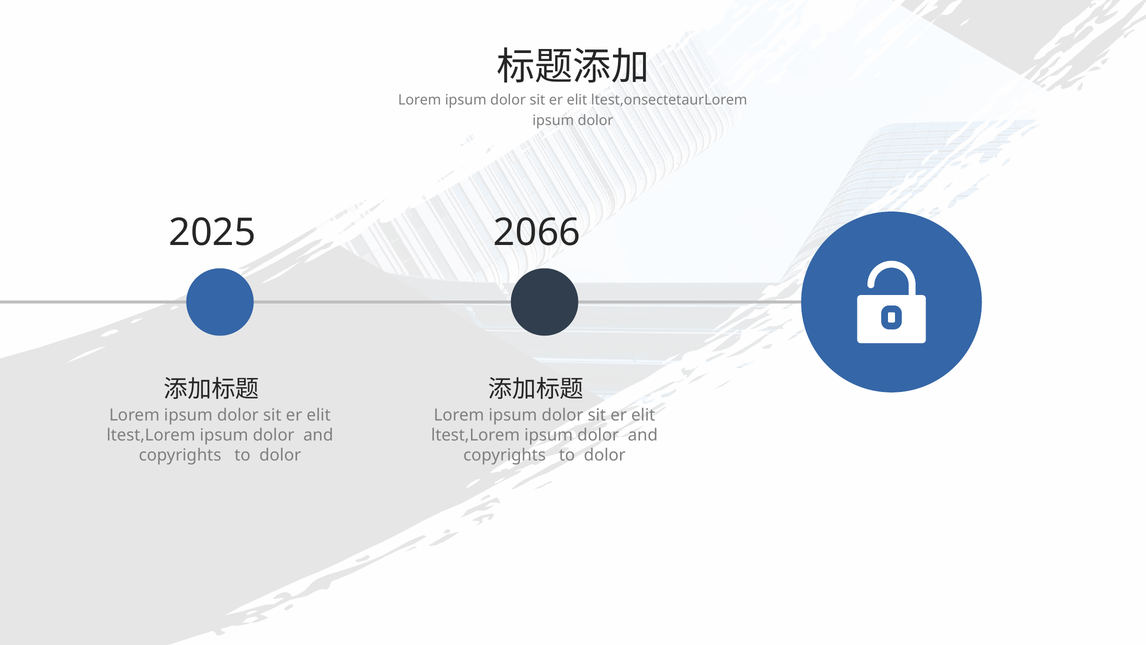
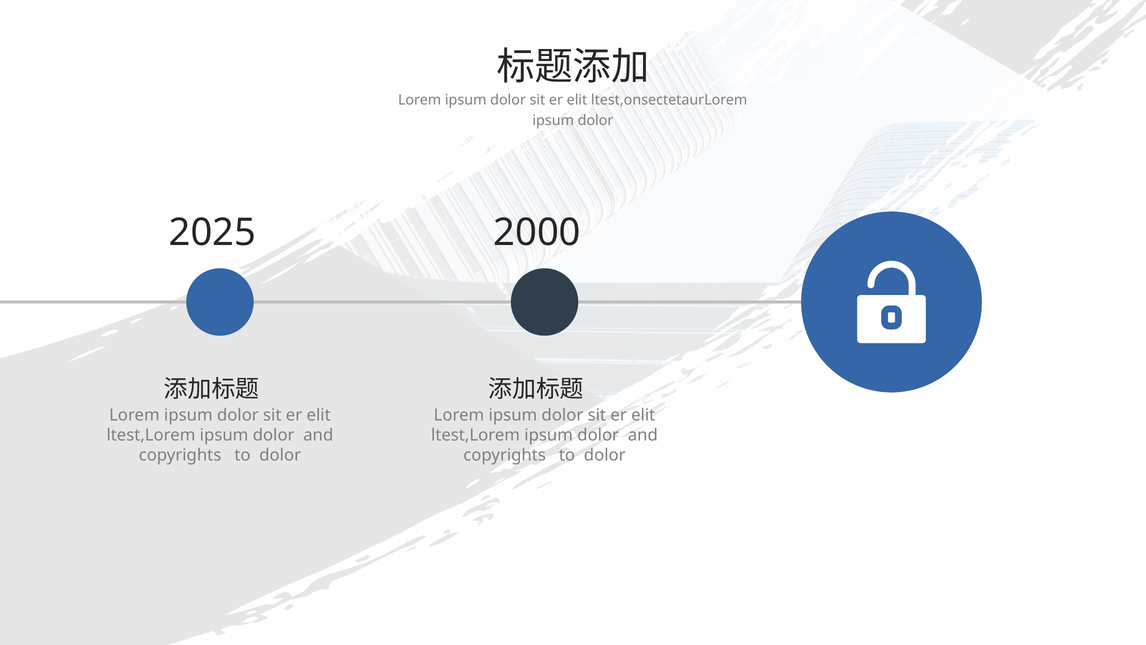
2066: 2066 -> 2000
